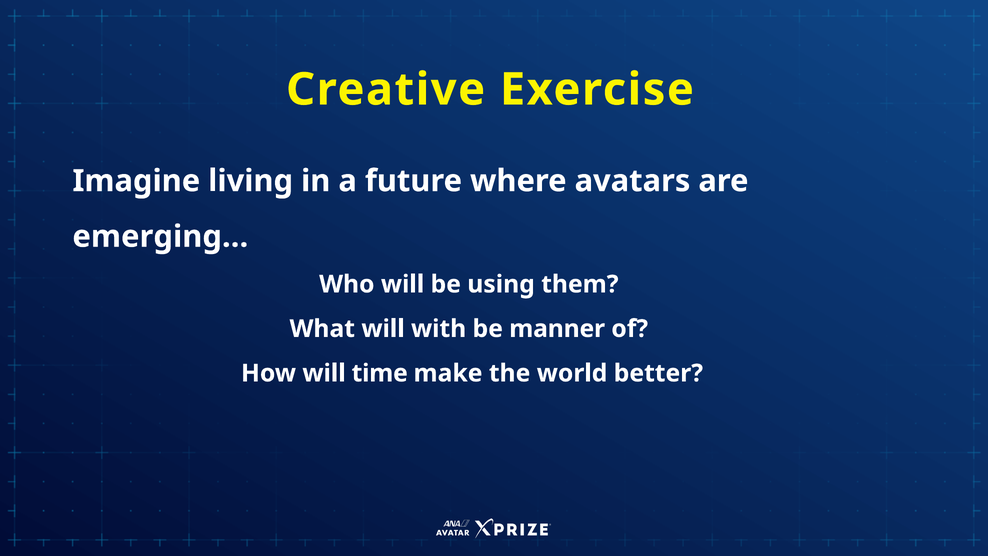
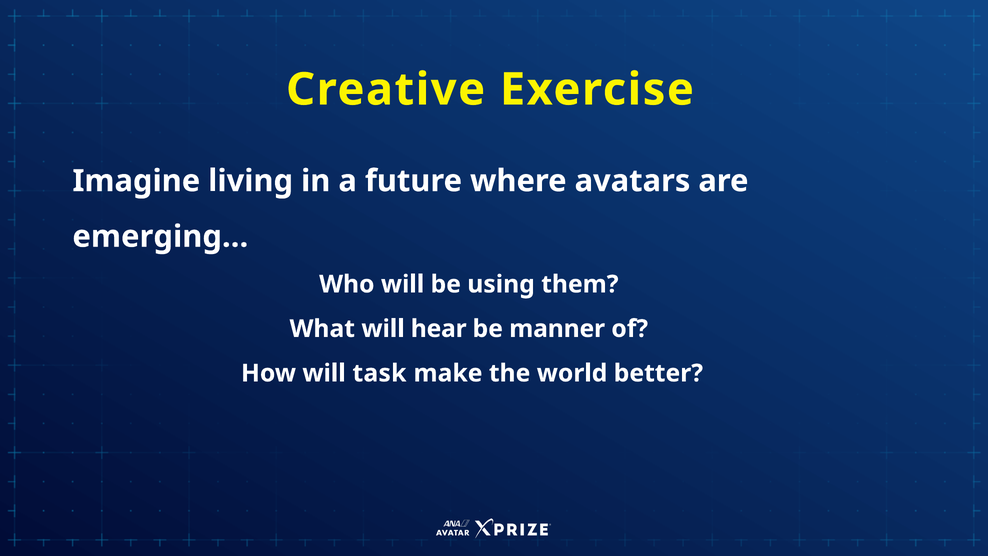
with: with -> hear
time: time -> task
